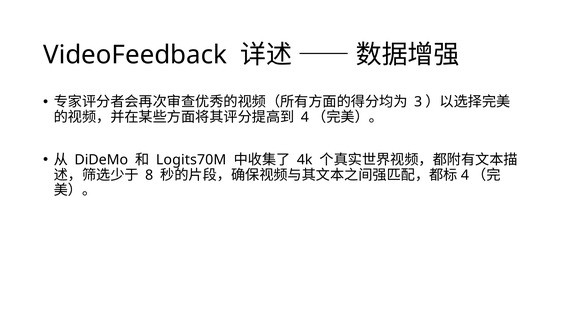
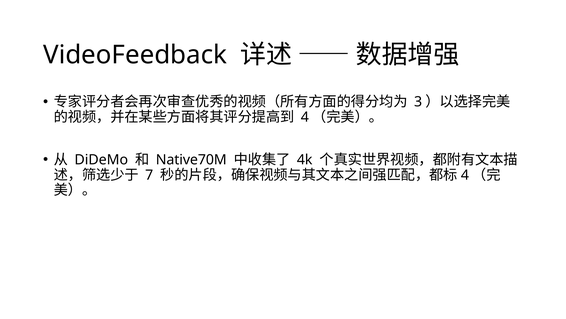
Logits70M: Logits70M -> Native70M
8: 8 -> 7
